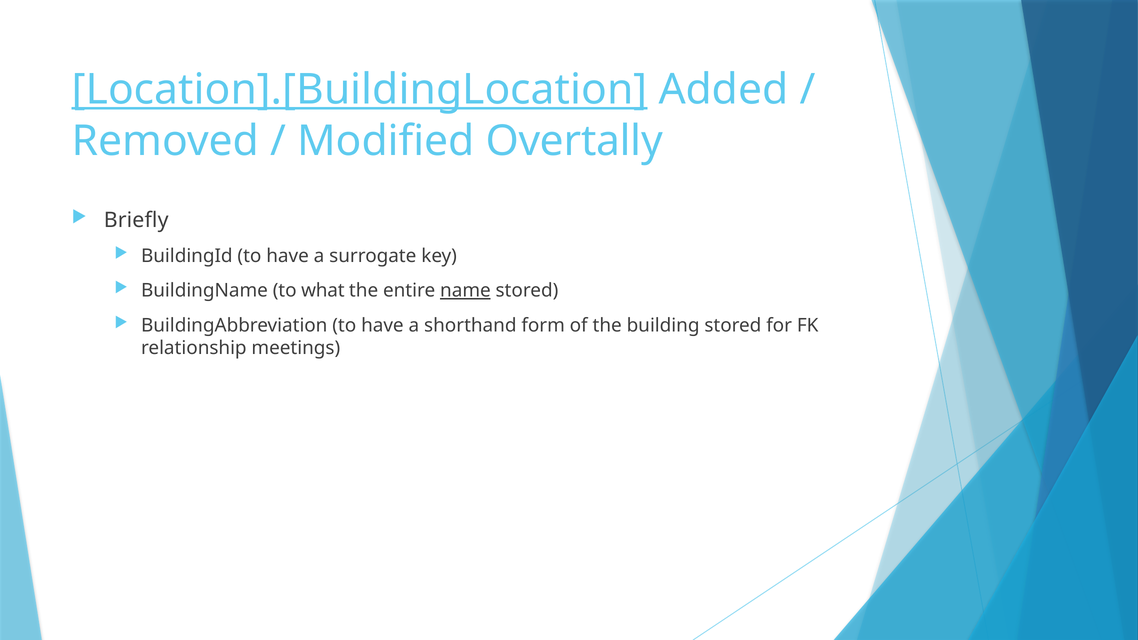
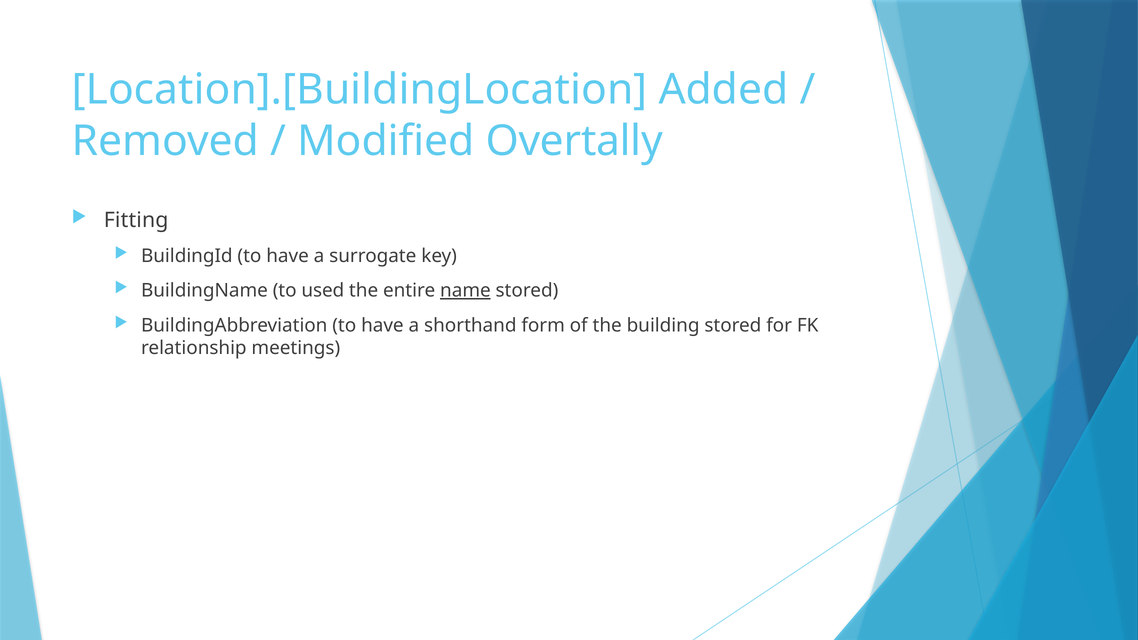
Location].[BuildingLocation underline: present -> none
Briefly: Briefly -> Fitting
what: what -> used
